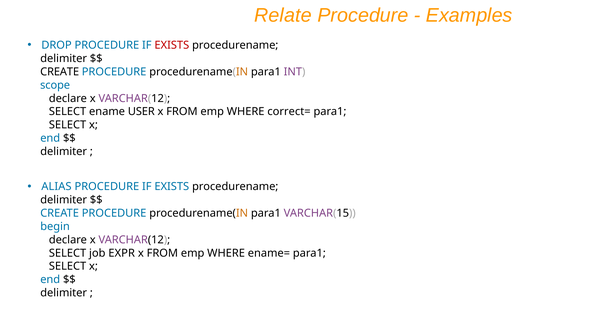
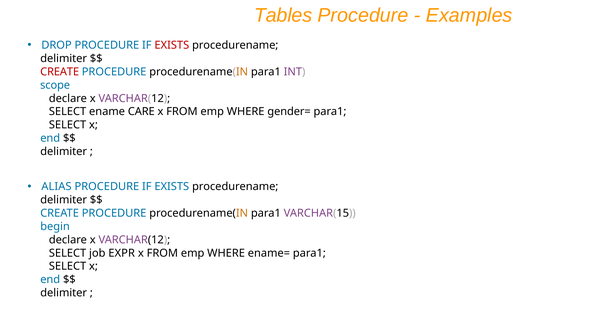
Relate: Relate -> Tables
CREATE at (60, 72) colour: black -> red
USER: USER -> CARE
correct=: correct= -> gender=
